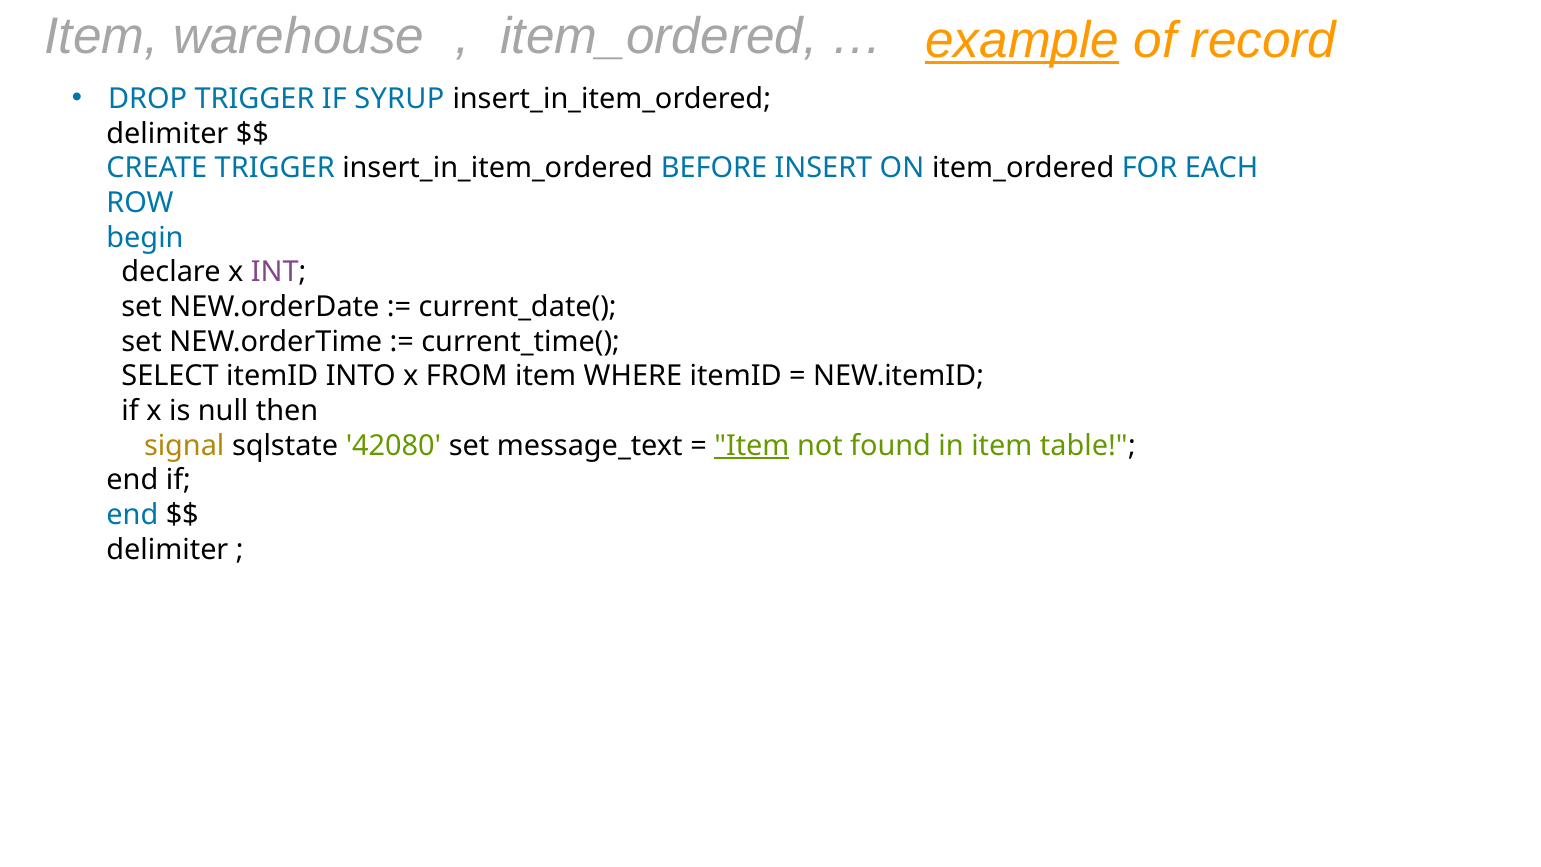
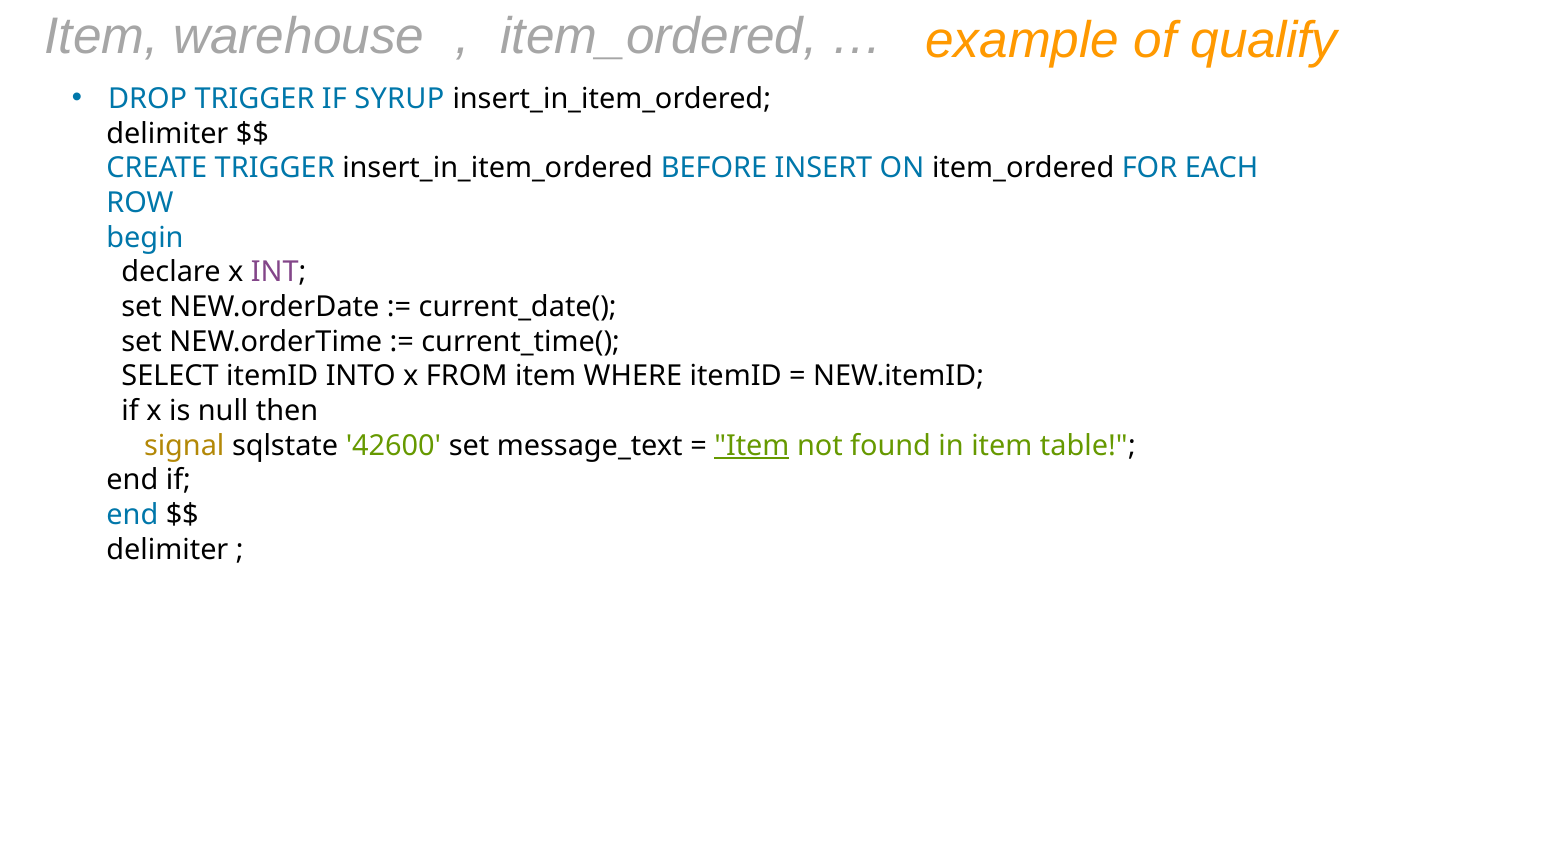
example underline: present -> none
record: record -> qualify
42080: 42080 -> 42600
